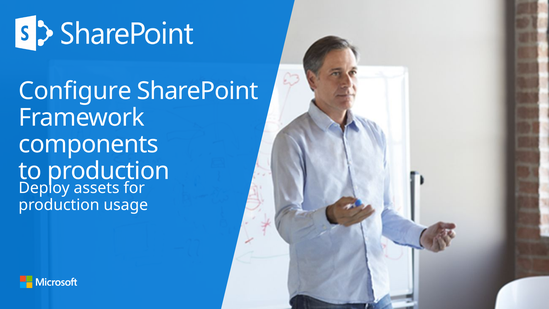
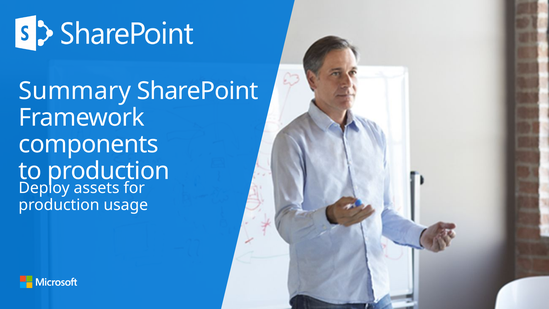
Configure: Configure -> Summary
